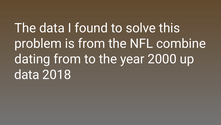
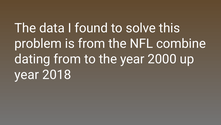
data at (27, 74): data -> year
